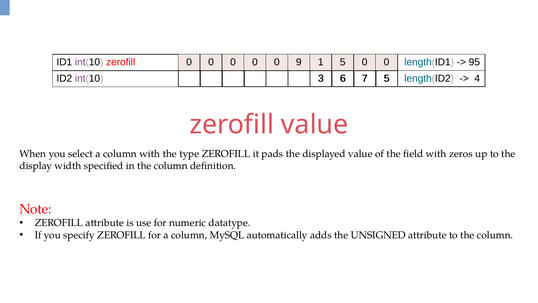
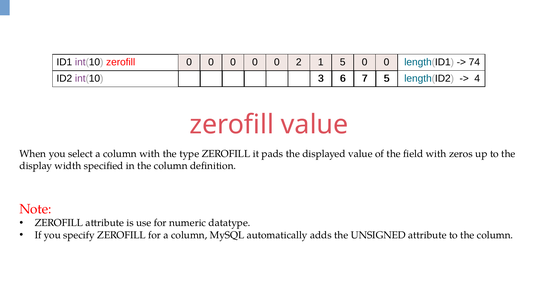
9: 9 -> 2
95: 95 -> 74
